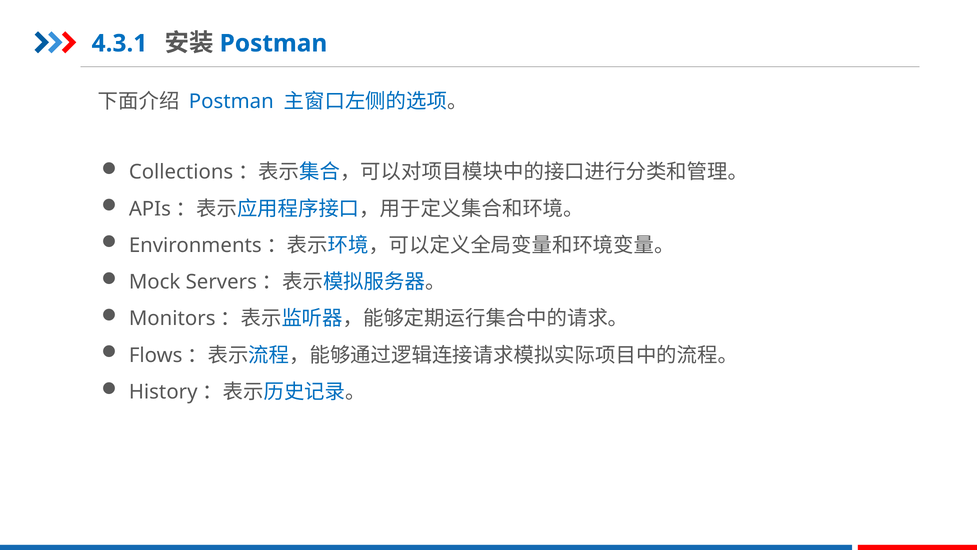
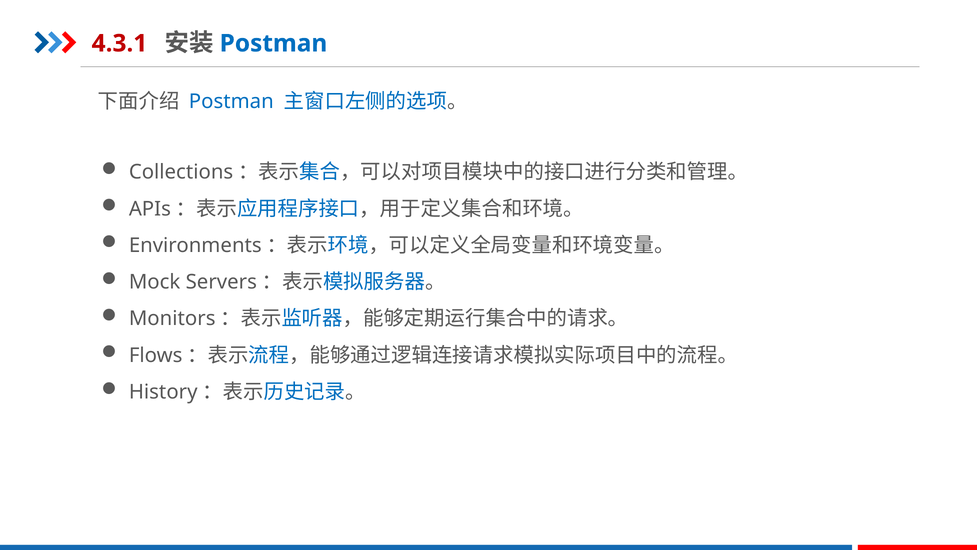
4.3.1 colour: blue -> red
